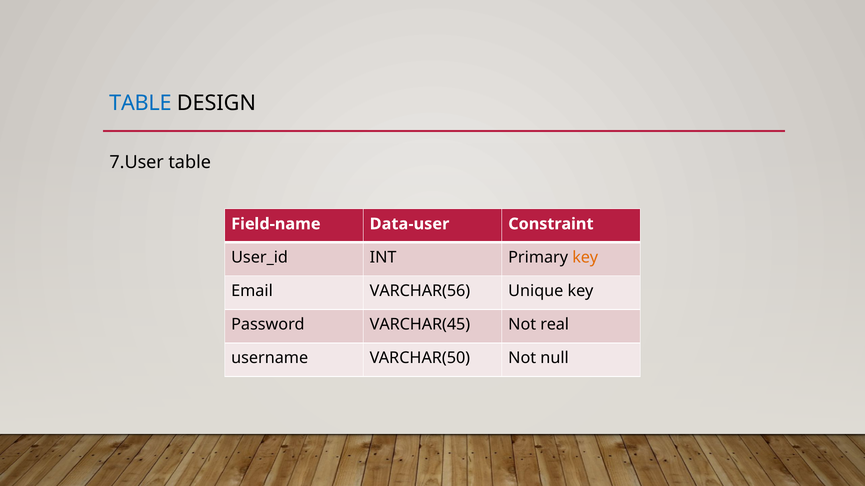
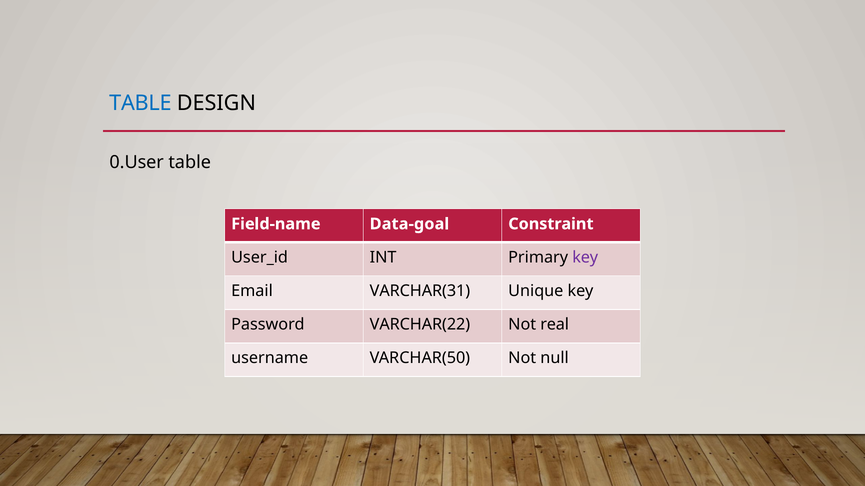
7.User: 7.User -> 0.User
Data-user: Data-user -> Data-goal
key at (585, 258) colour: orange -> purple
VARCHAR(56: VARCHAR(56 -> VARCHAR(31
VARCHAR(45: VARCHAR(45 -> VARCHAR(22
